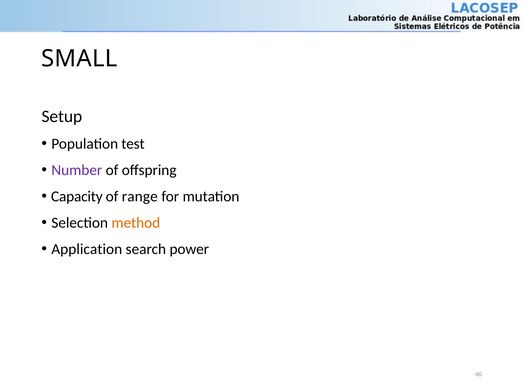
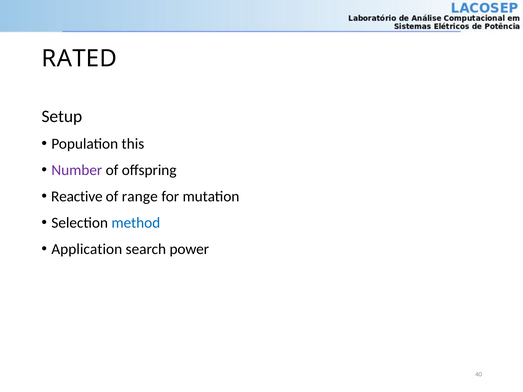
SMALL: SMALL -> RATED
test: test -> this
Capacity: Capacity -> Reactive
method colour: orange -> blue
